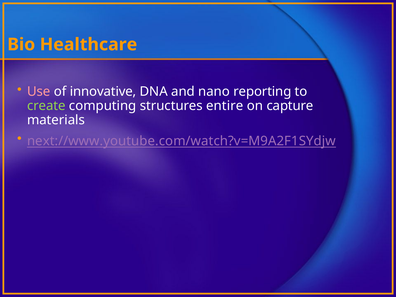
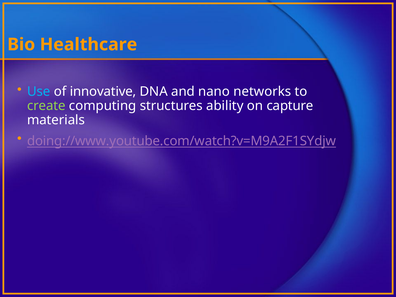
Use colour: pink -> light blue
reporting: reporting -> networks
entire: entire -> ability
next://www.youtube.com/watch?v=M9A2F1SYdjw: next://www.youtube.com/watch?v=M9A2F1SYdjw -> doing://www.youtube.com/watch?v=M9A2F1SYdjw
